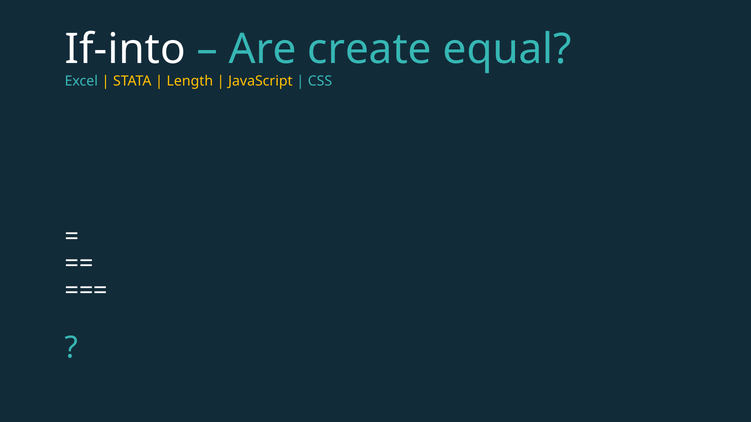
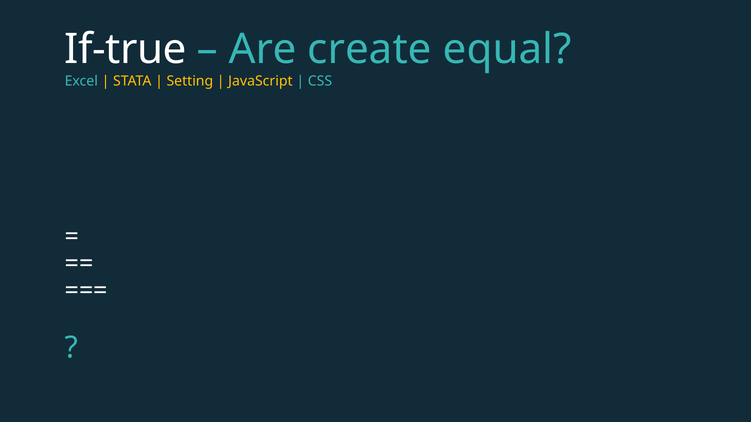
If-into: If-into -> If-true
Length: Length -> Setting
